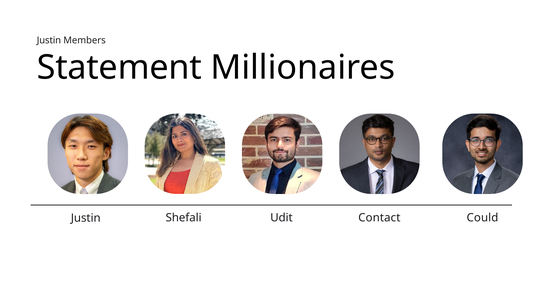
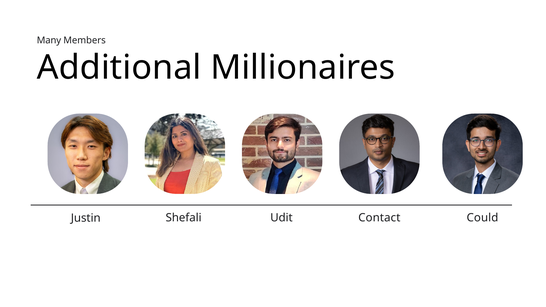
Justin at (49, 40): Justin -> Many
Statement: Statement -> Additional
